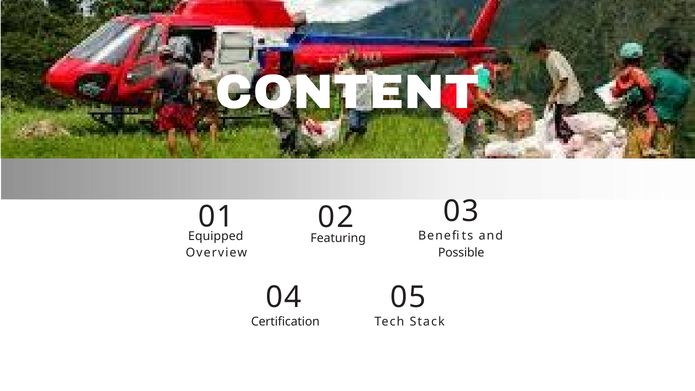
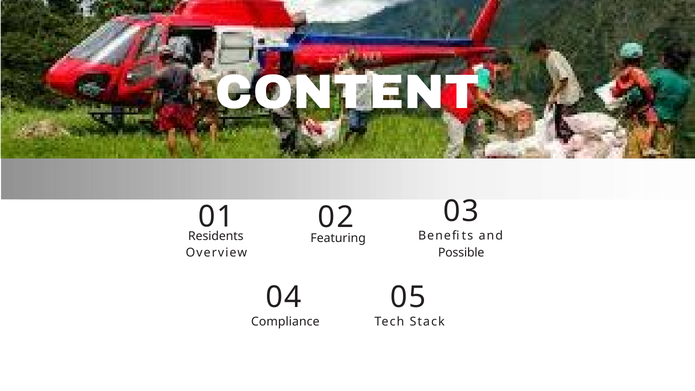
Equipped: Equipped -> Residents
Certification: Certification -> Compliance
